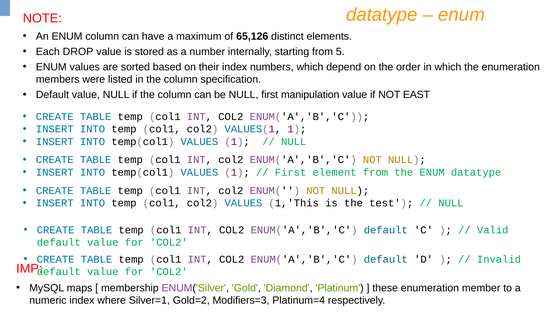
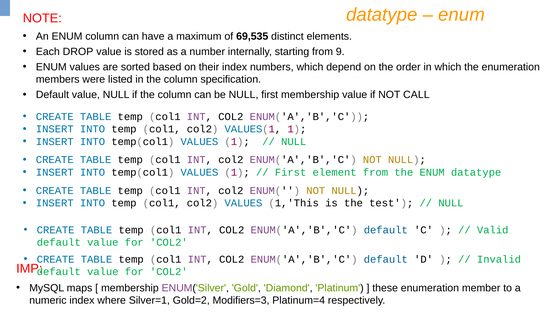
65,126: 65,126 -> 69,535
5: 5 -> 9
first manipulation: manipulation -> membership
EAST: EAST -> CALL
